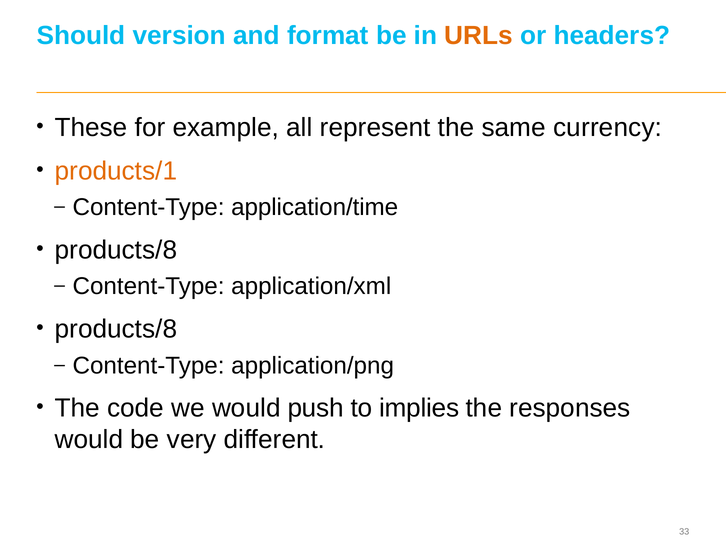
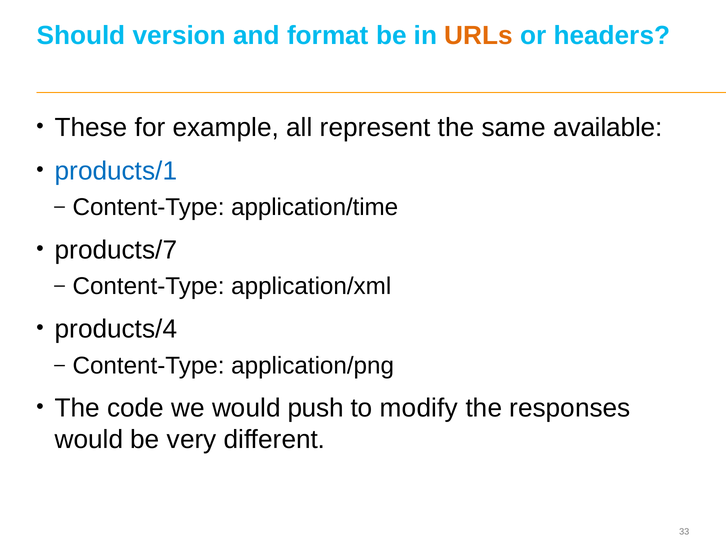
currency: currency -> available
products/1 colour: orange -> blue
products/8 at (116, 250): products/8 -> products/7
products/8 at (116, 329): products/8 -> products/4
implies: implies -> modify
